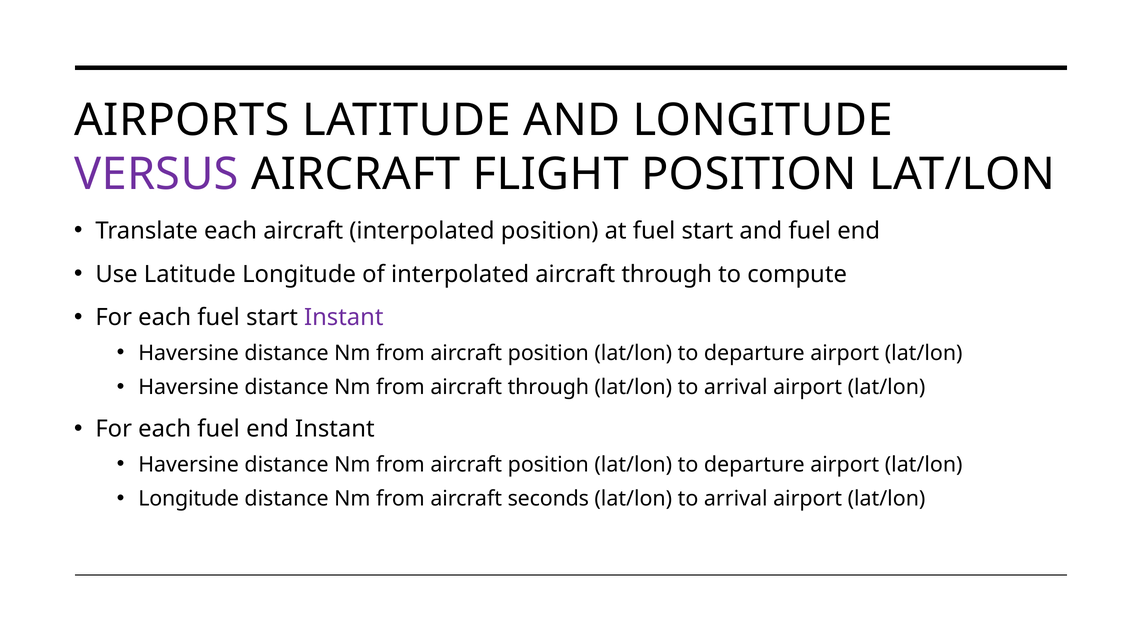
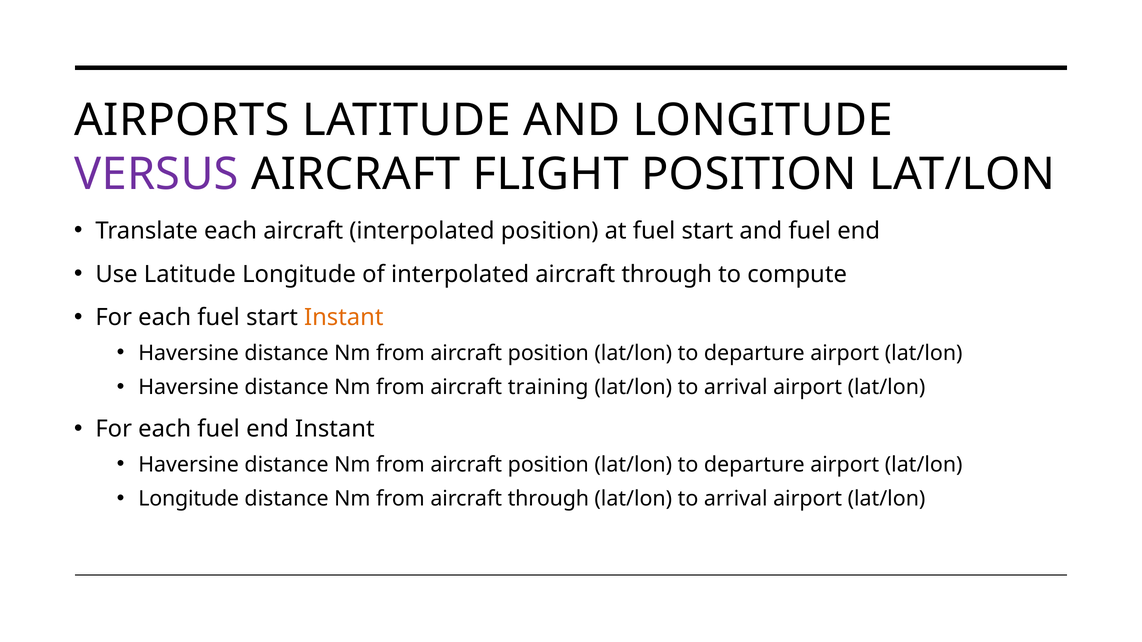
Instant at (344, 318) colour: purple -> orange
from aircraft through: through -> training
from aircraft seconds: seconds -> through
